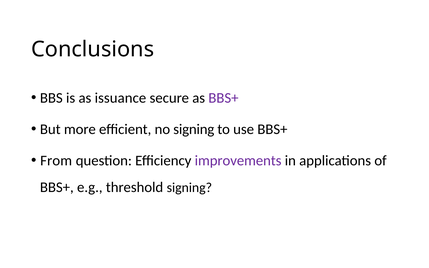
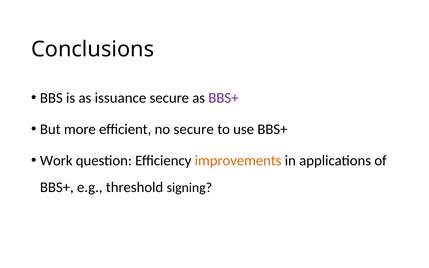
no signing: signing -> secure
From: From -> Work
improvements colour: purple -> orange
